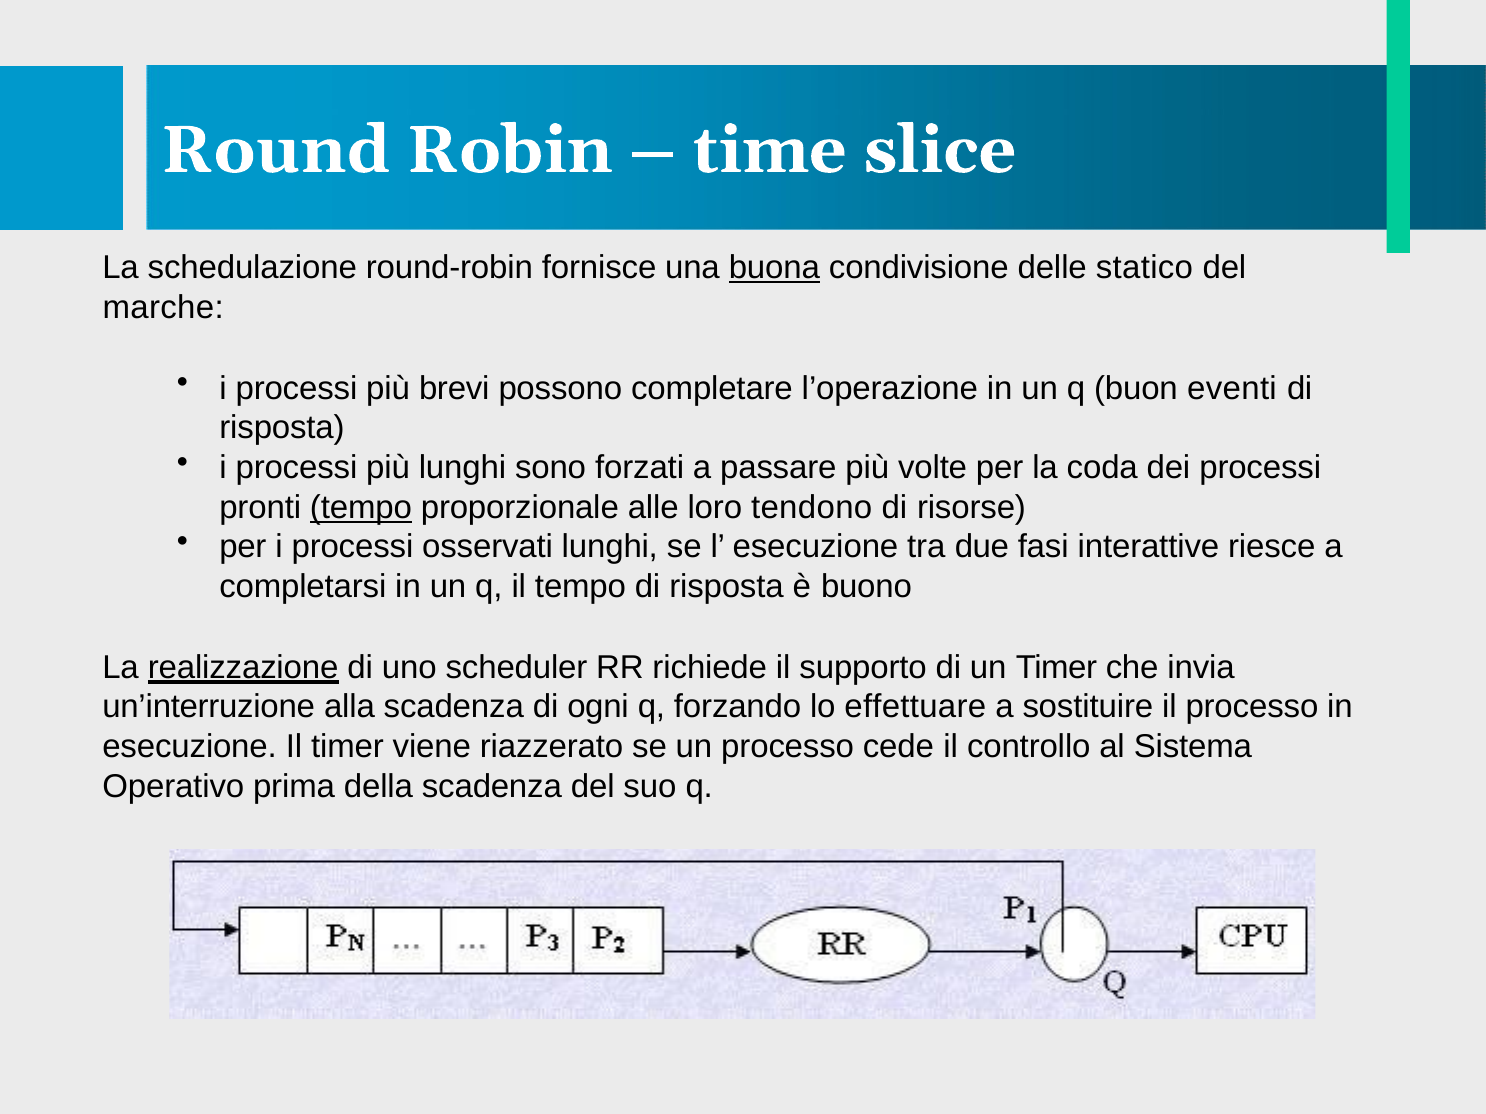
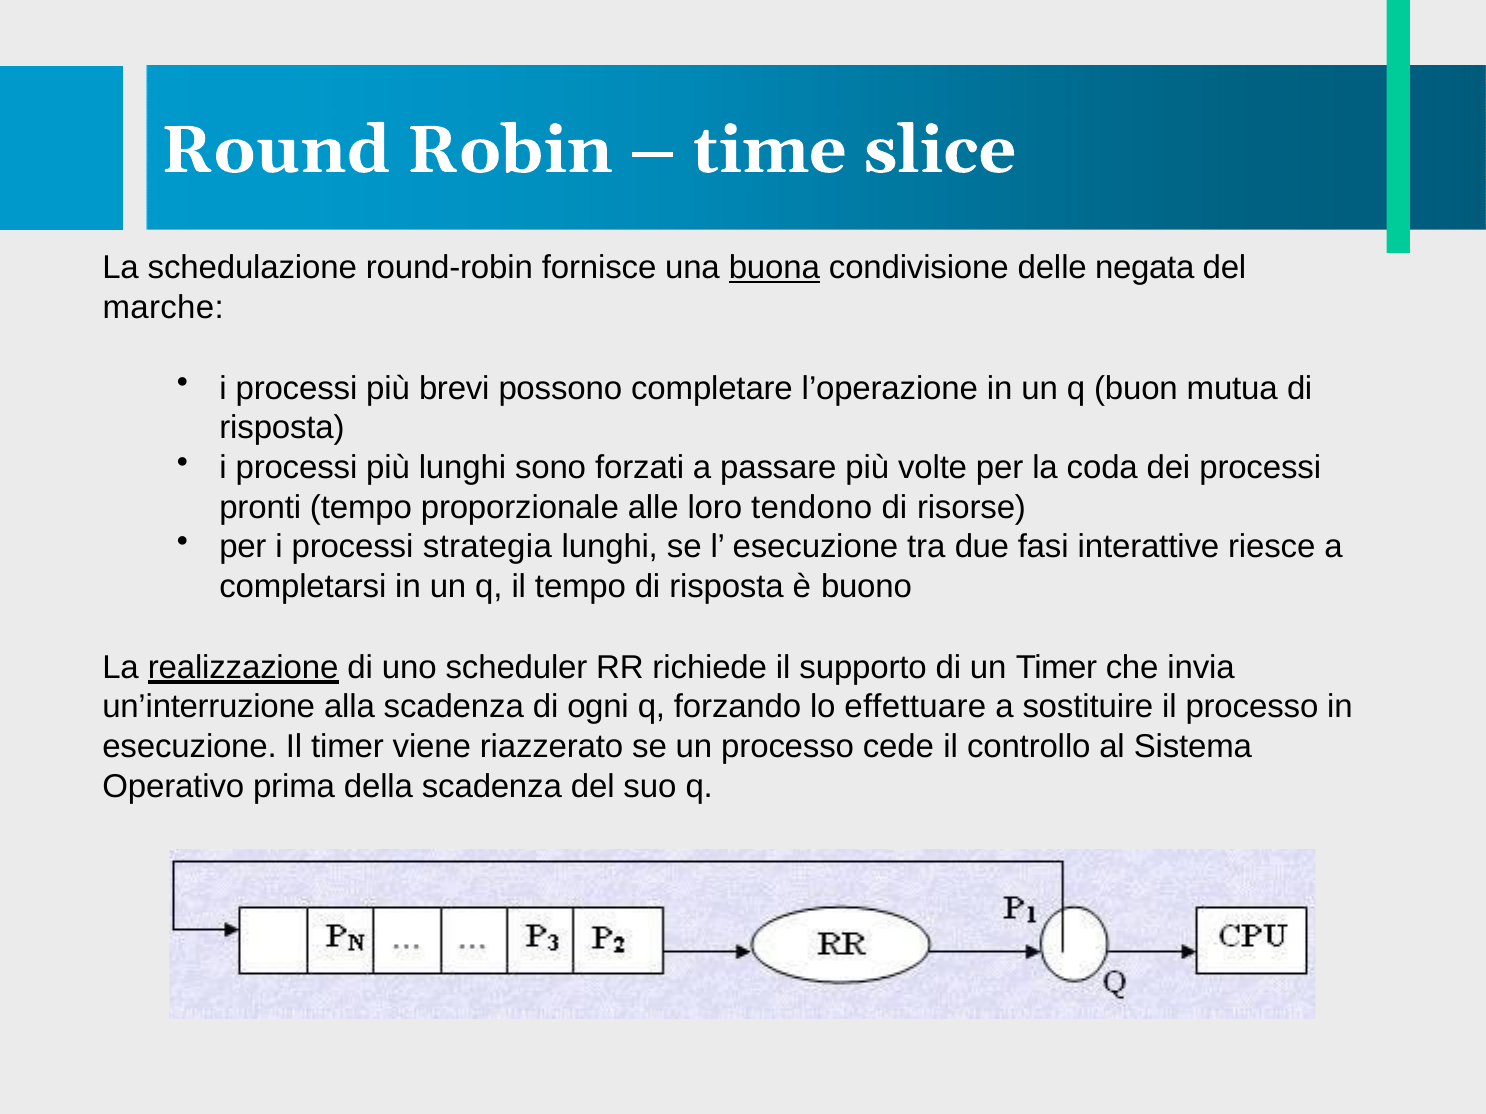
statico: statico -> negata
eventi: eventi -> mutua
tempo at (361, 508) underline: present -> none
osservati: osservati -> strategia
